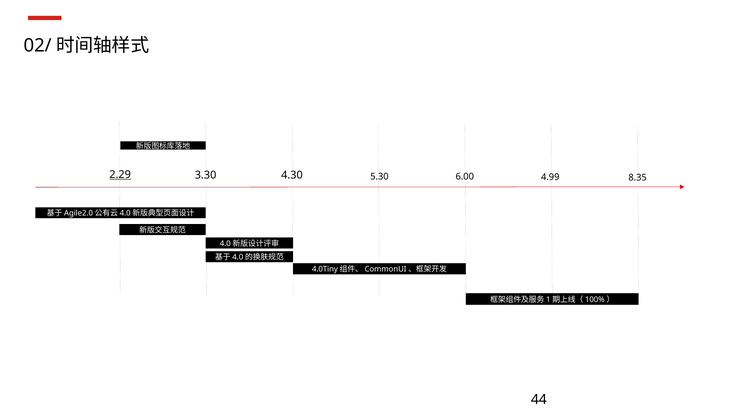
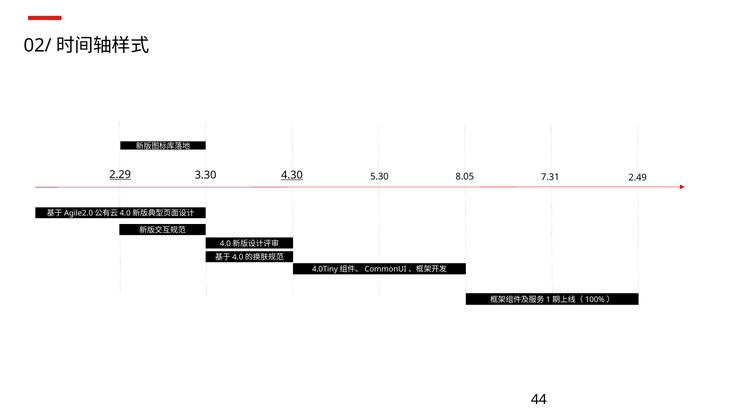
4.30 underline: none -> present
6.00: 6.00 -> 8.05
4.99: 4.99 -> 7.31
8.35: 8.35 -> 2.49
